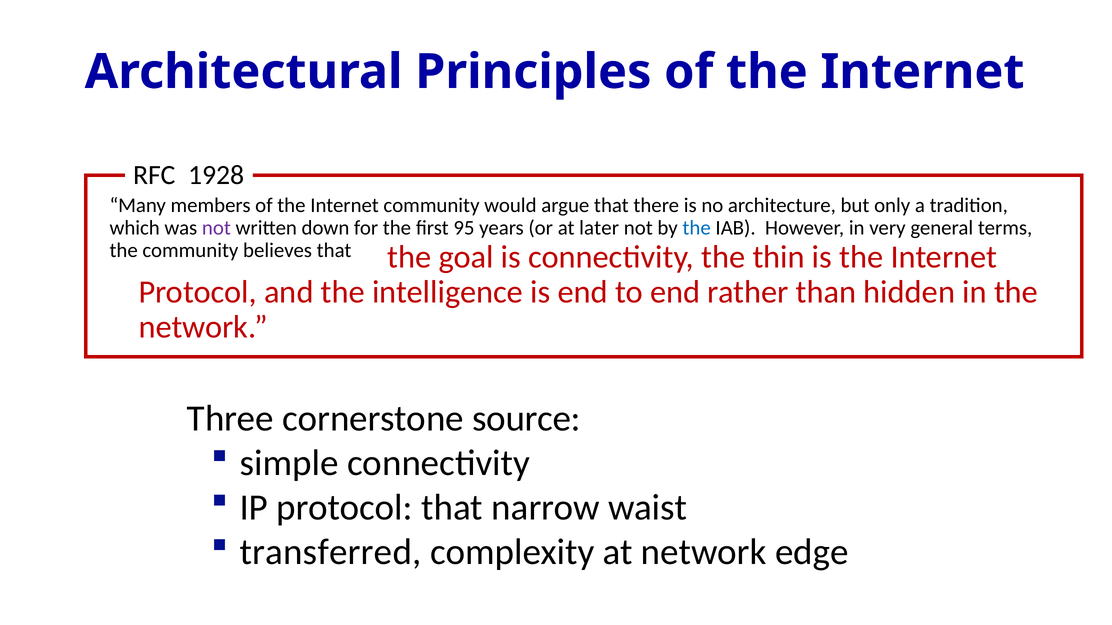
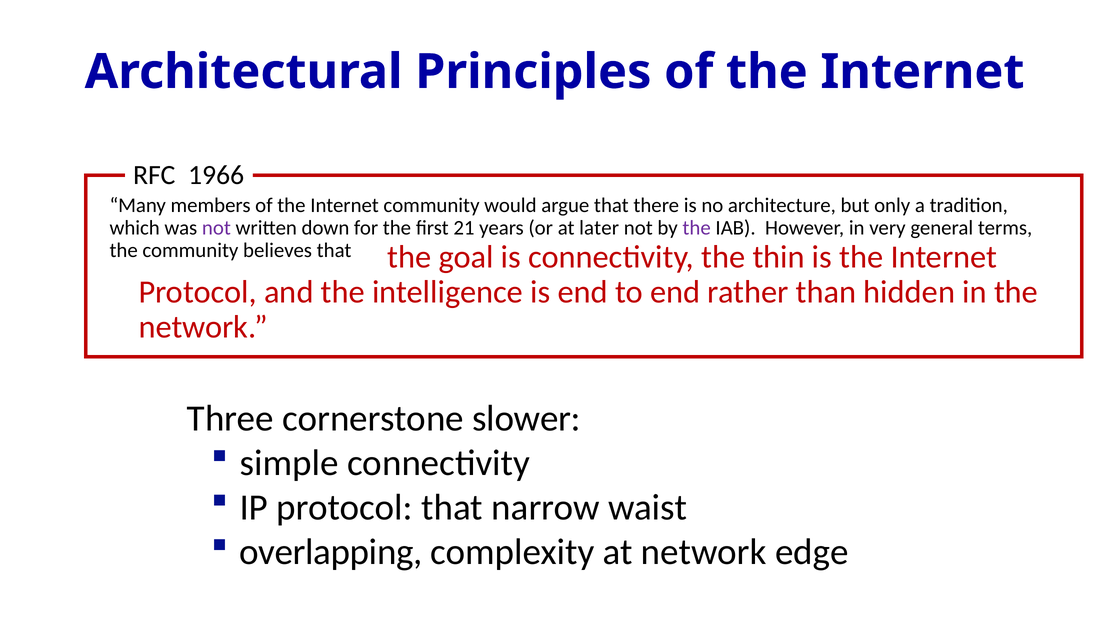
1928: 1928 -> 1966
95: 95 -> 21
the at (697, 228) colour: blue -> purple
source: source -> slower
transferred: transferred -> overlapping
